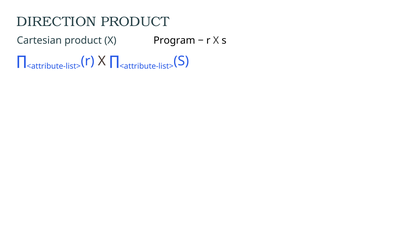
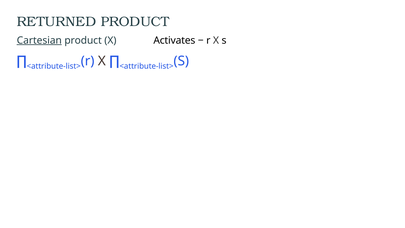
DIRECTION: DIRECTION -> RETURNED
Cartesian underline: none -> present
Program: Program -> Activates
